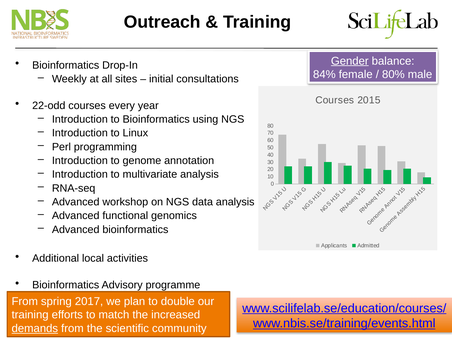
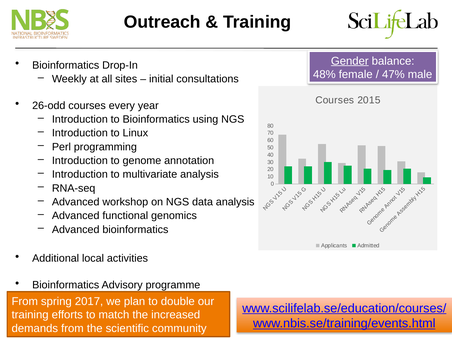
84%: 84% -> 48%
80%: 80% -> 47%
22-odd: 22-odd -> 26-odd
demands underline: present -> none
